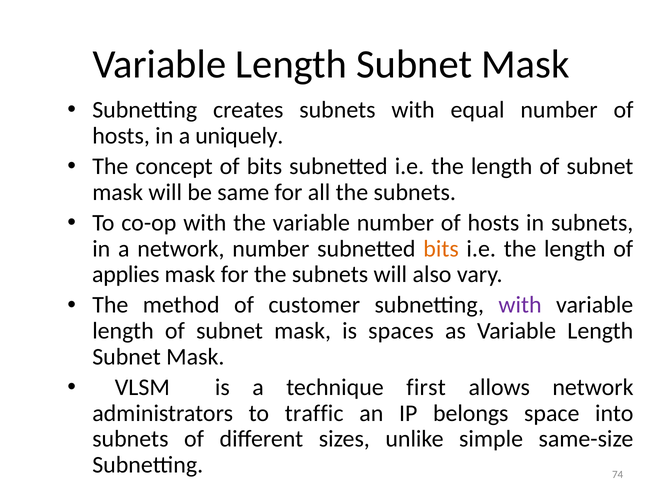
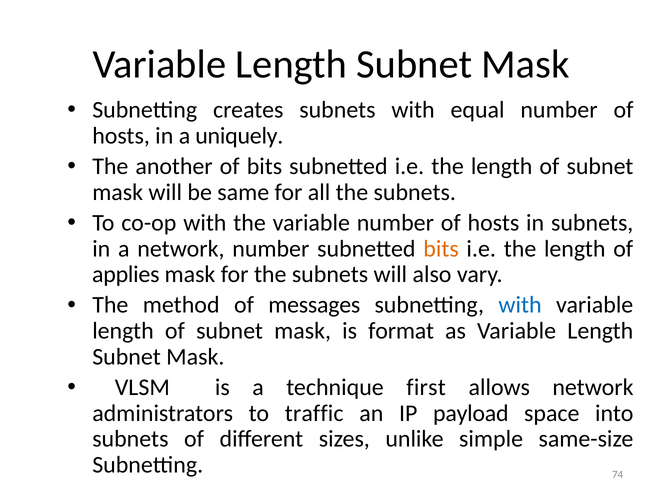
concept: concept -> another
customer: customer -> messages
with at (520, 305) colour: purple -> blue
spaces: spaces -> format
belongs: belongs -> payload
